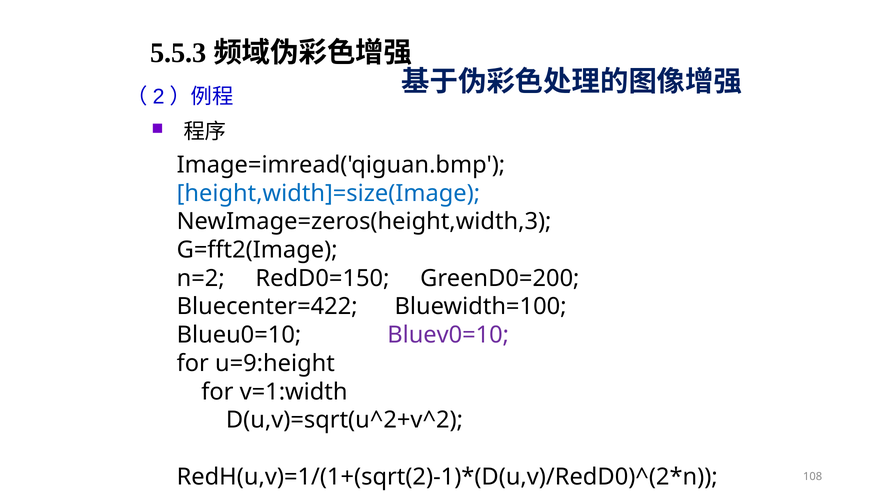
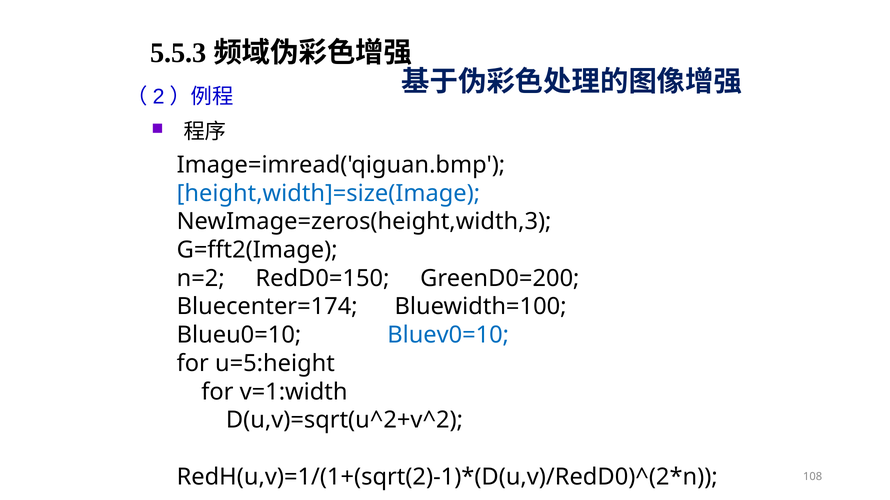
Bluecenter=422: Bluecenter=422 -> Bluecenter=174
Bluev0=10 colour: purple -> blue
u=9:height: u=9:height -> u=5:height
